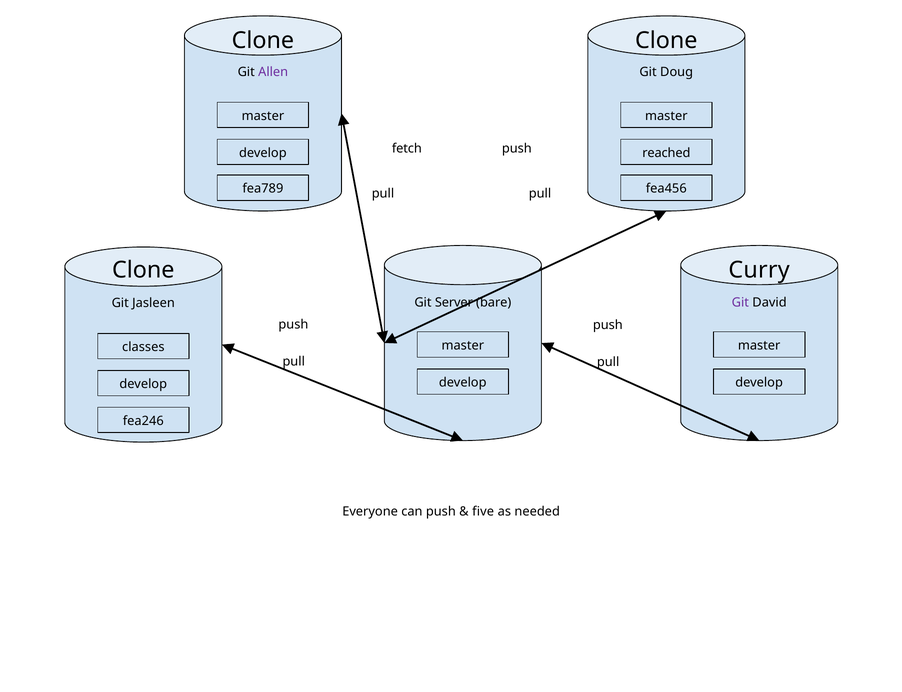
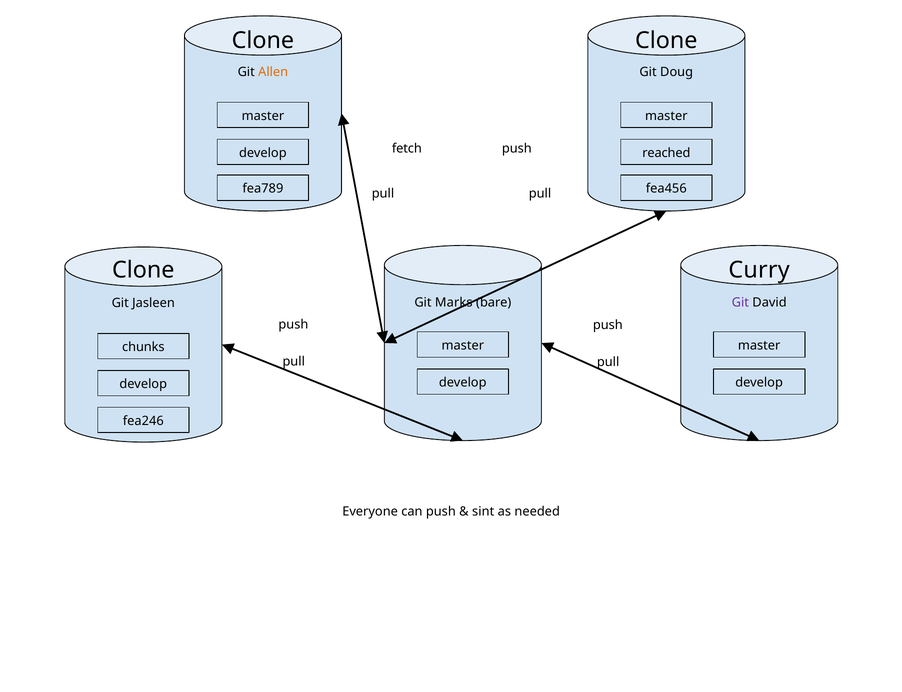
Allen colour: purple -> orange
Server: Server -> Marks
classes: classes -> chunks
five: five -> sint
